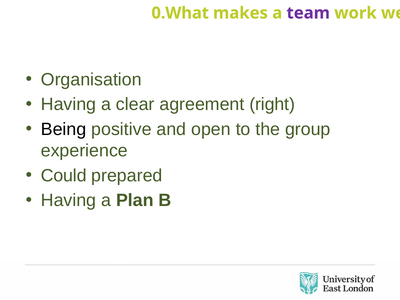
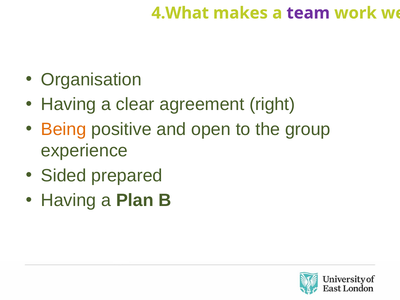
0.What: 0.What -> 4.What
Being colour: black -> orange
Could: Could -> Sided
